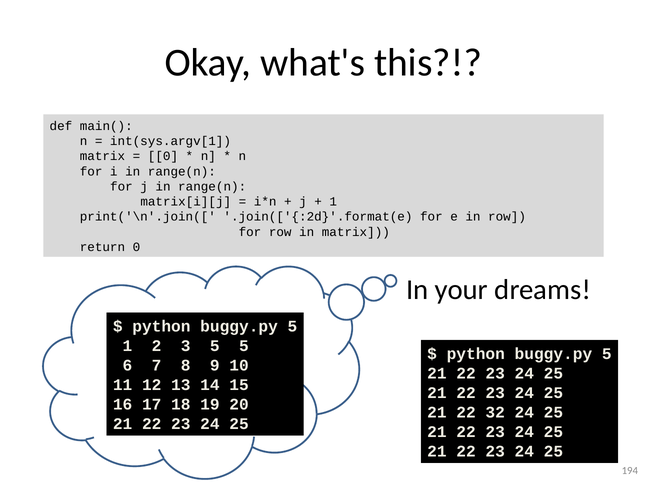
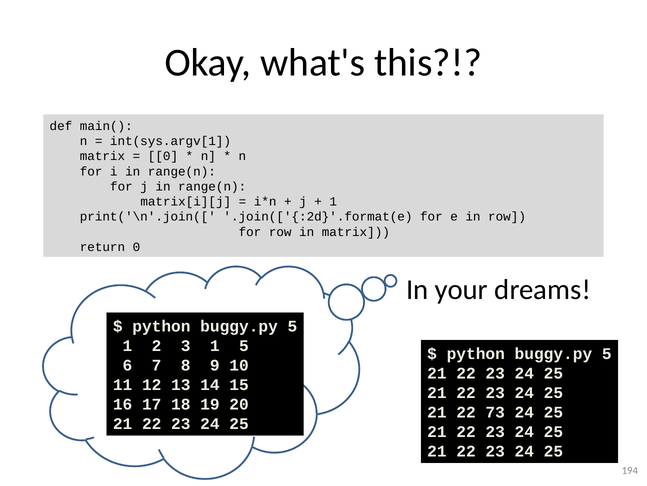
3 5: 5 -> 1
32: 32 -> 73
